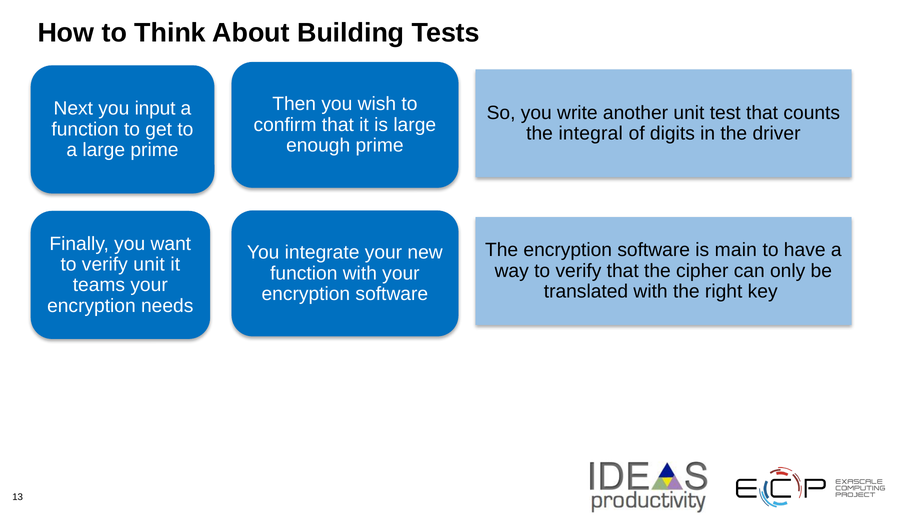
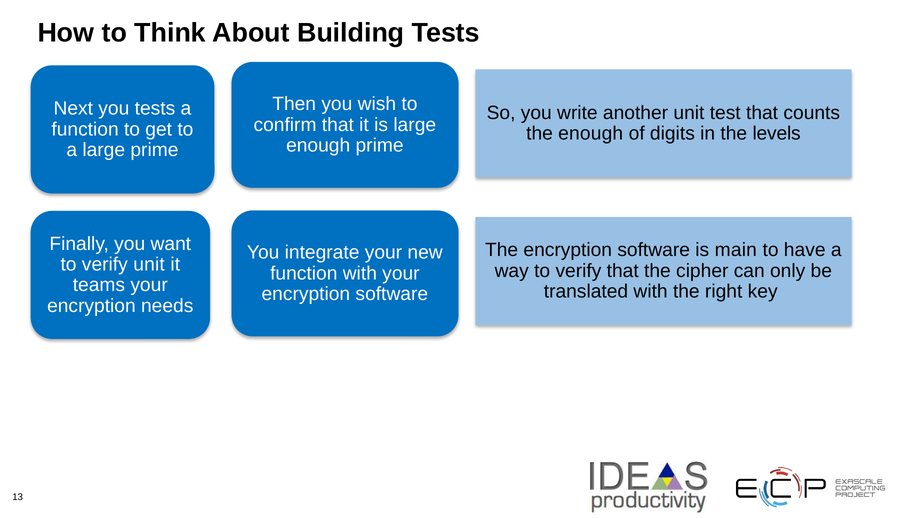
you input: input -> tests
the integral: integral -> enough
driver: driver -> levels
